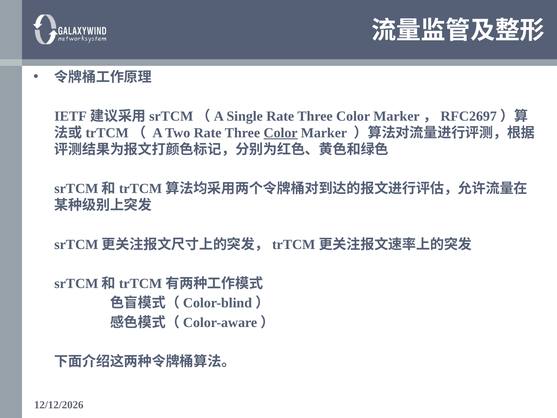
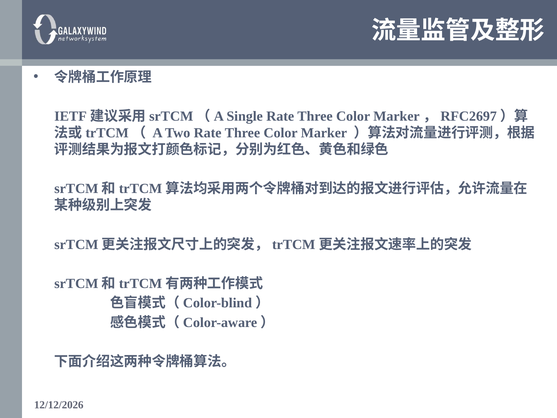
Color at (281, 133) underline: present -> none
